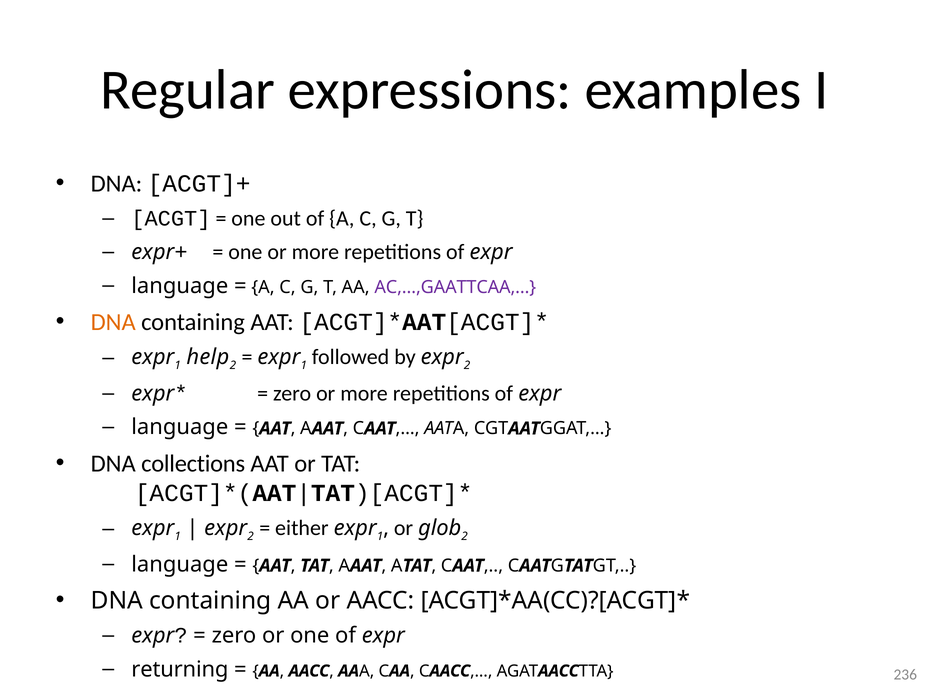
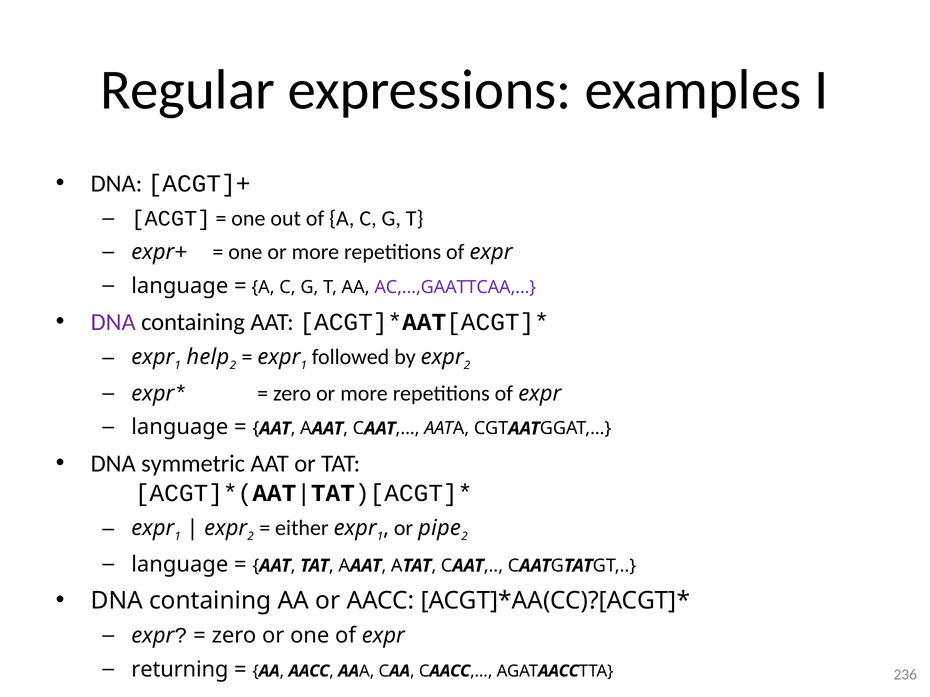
DNA at (113, 322) colour: orange -> purple
collections: collections -> symmetric
glob: glob -> pipe
